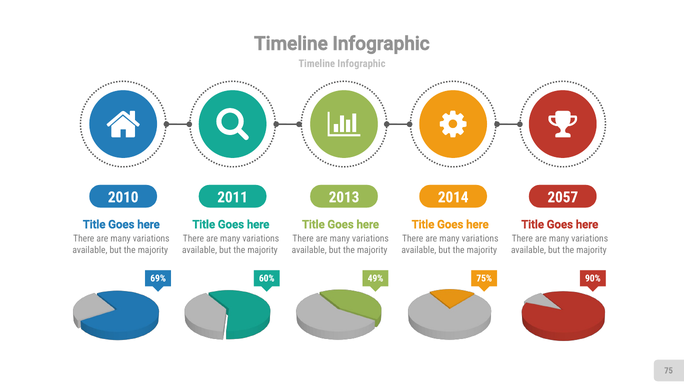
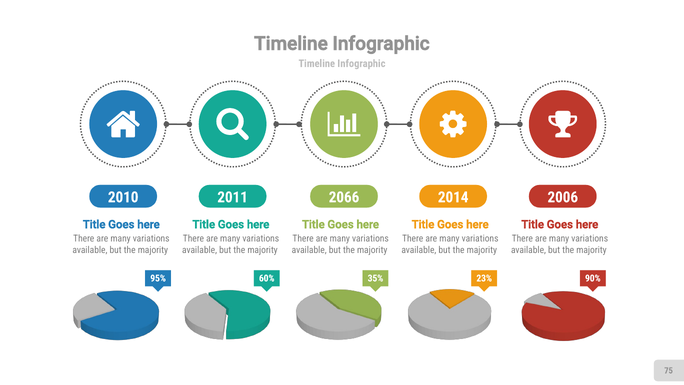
2013: 2013 -> 2066
2057: 2057 -> 2006
69%: 69% -> 95%
49%: 49% -> 35%
75%: 75% -> 23%
